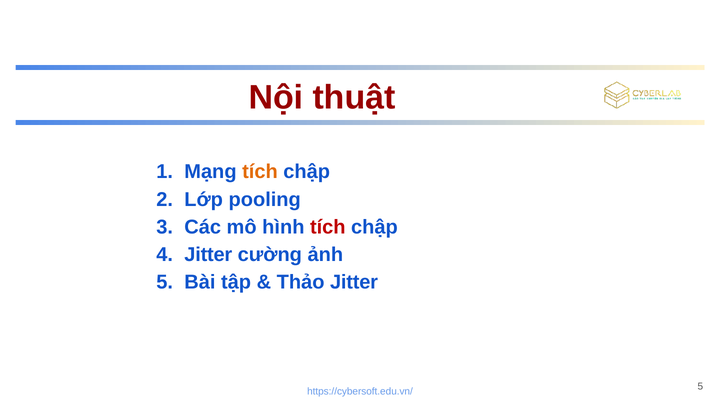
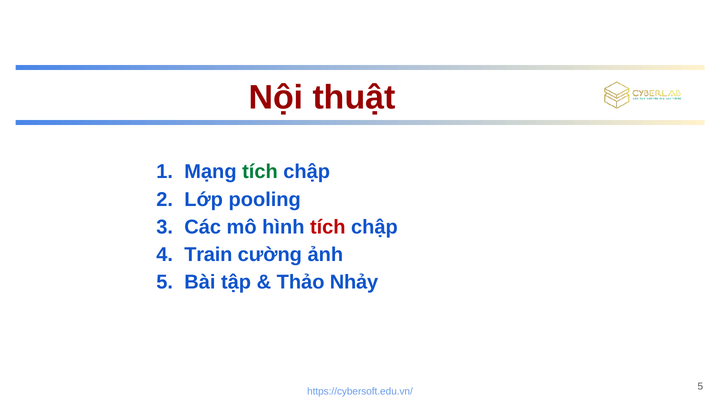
tích at (260, 172) colour: orange -> green
Jitter at (208, 255): Jitter -> Train
Thảo Jitter: Jitter -> Nhảy
